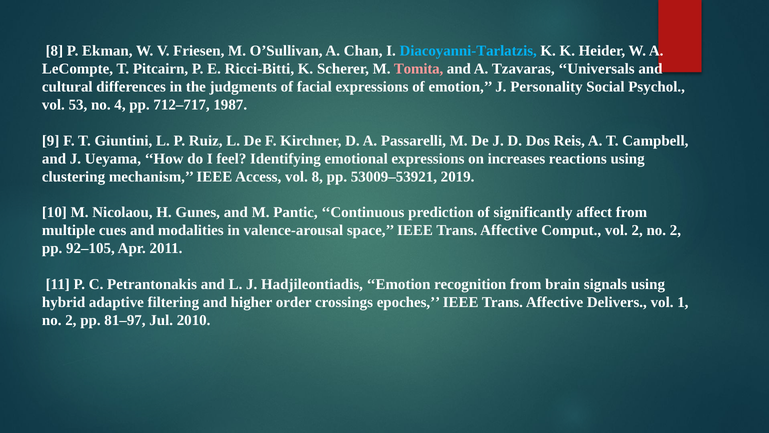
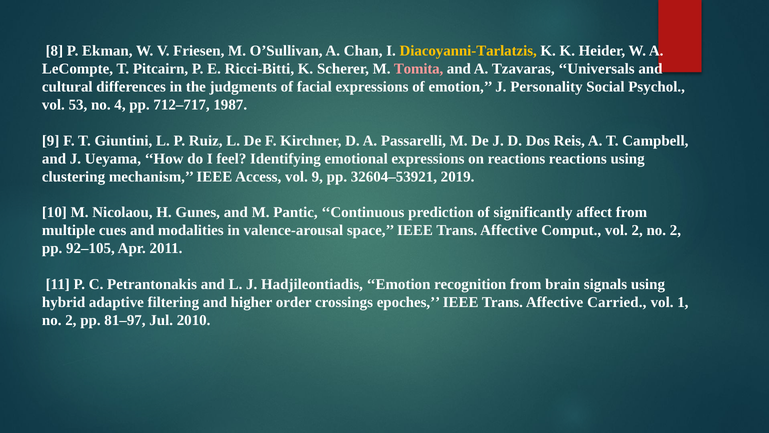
Diacoyanni-Tarlatzis colour: light blue -> yellow
on increases: increases -> reactions
vol 8: 8 -> 9
53009–53921: 53009–53921 -> 32604–53921
Delivers: Delivers -> Carried
